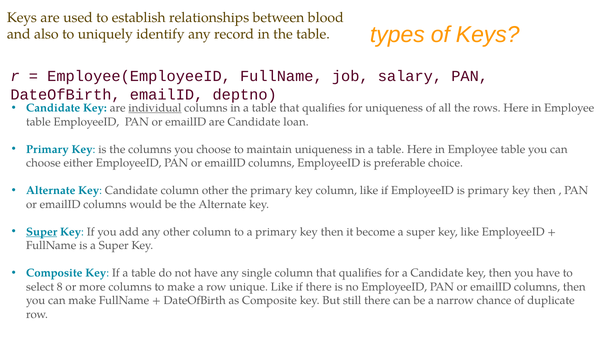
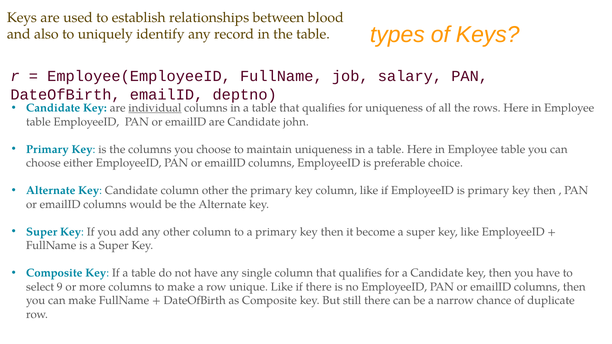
loan: loan -> john
Super at (42, 232) underline: present -> none
8: 8 -> 9
